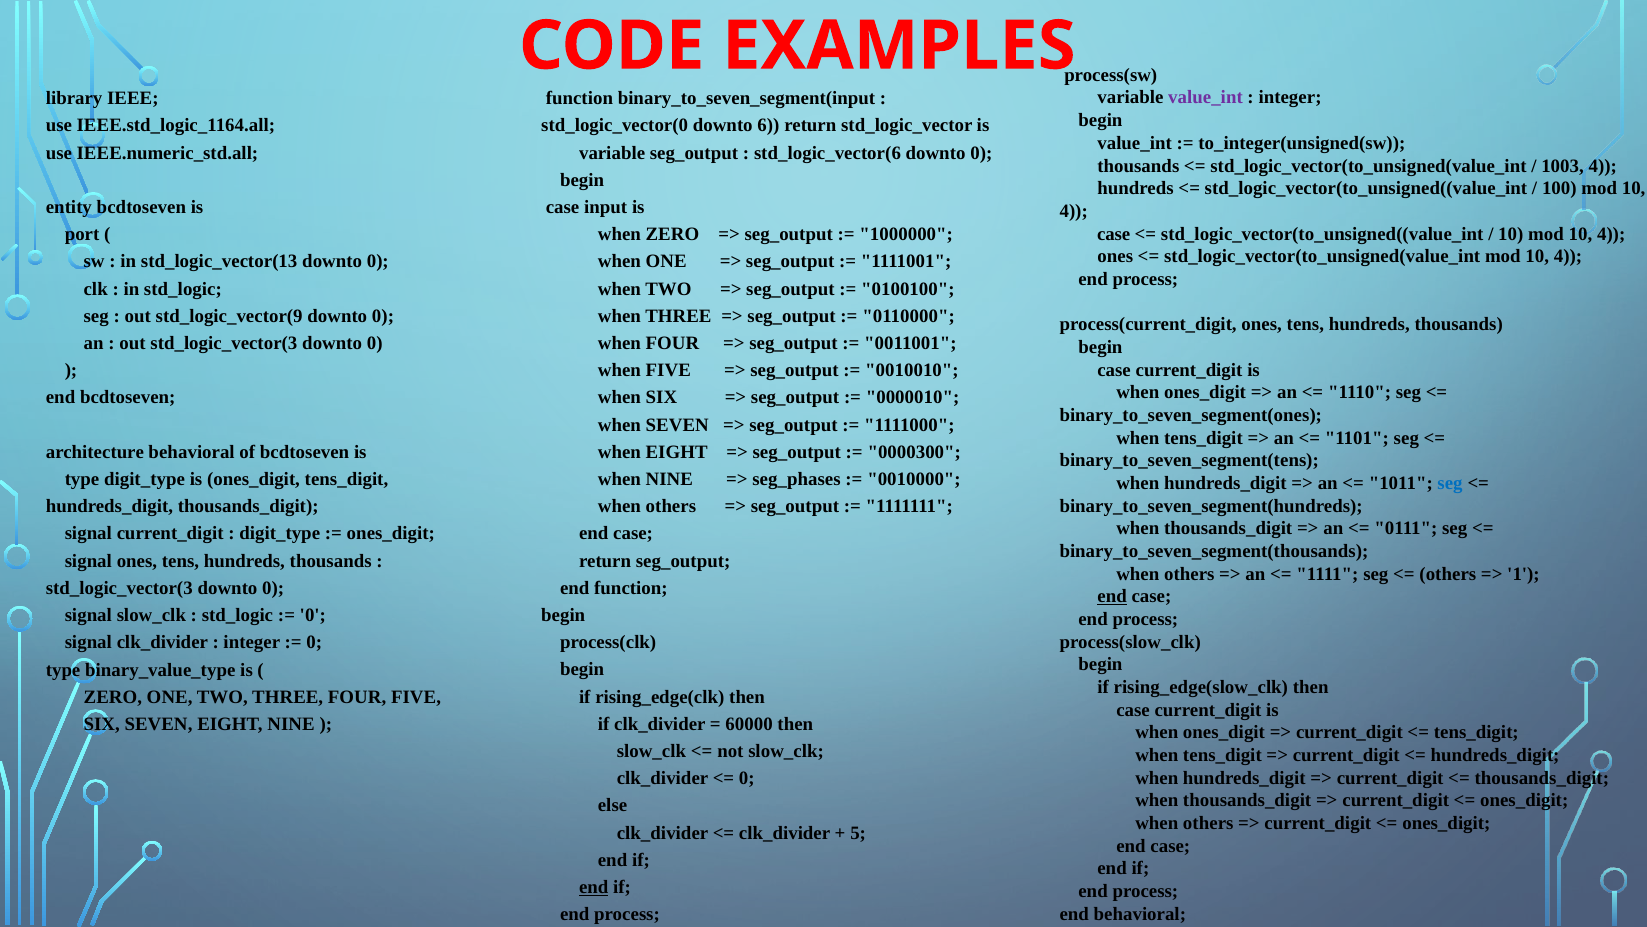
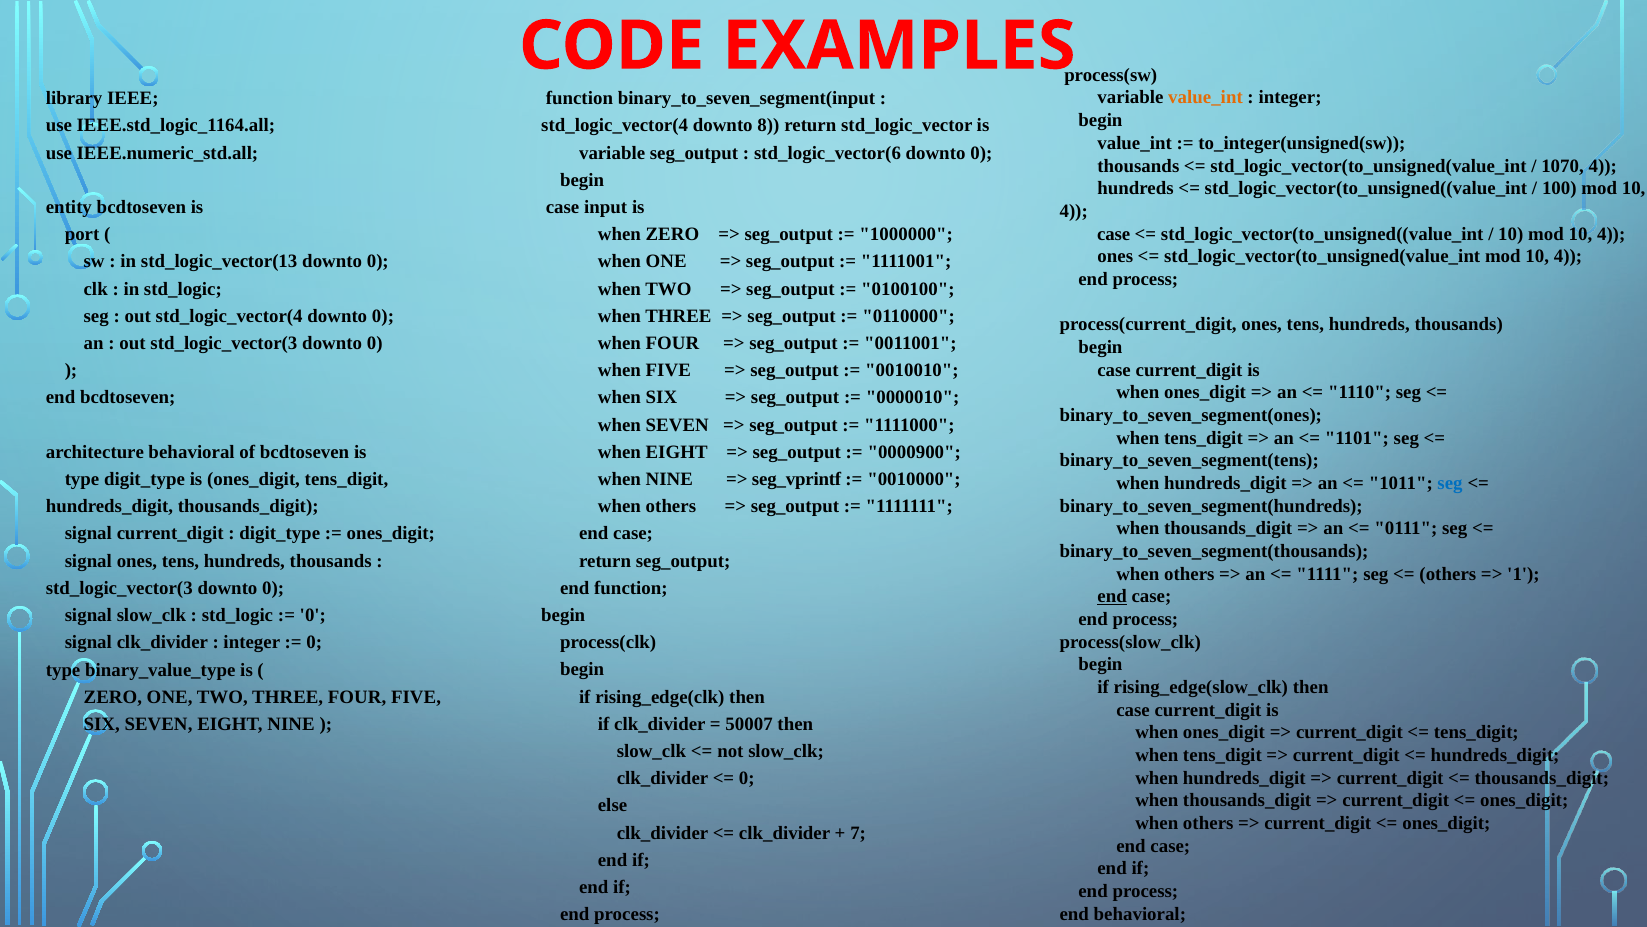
value_int at (1205, 98) colour: purple -> orange
std_logic_vector(0 at (615, 126): std_logic_vector(0 -> std_logic_vector(4
6: 6 -> 8
1003: 1003 -> 1070
out std_logic_vector(9: std_logic_vector(9 -> std_logic_vector(4
0000300: 0000300 -> 0000900
seg_phases: seg_phases -> seg_vprintf
60000: 60000 -> 50007
5: 5 -> 7
end at (594, 887) underline: present -> none
